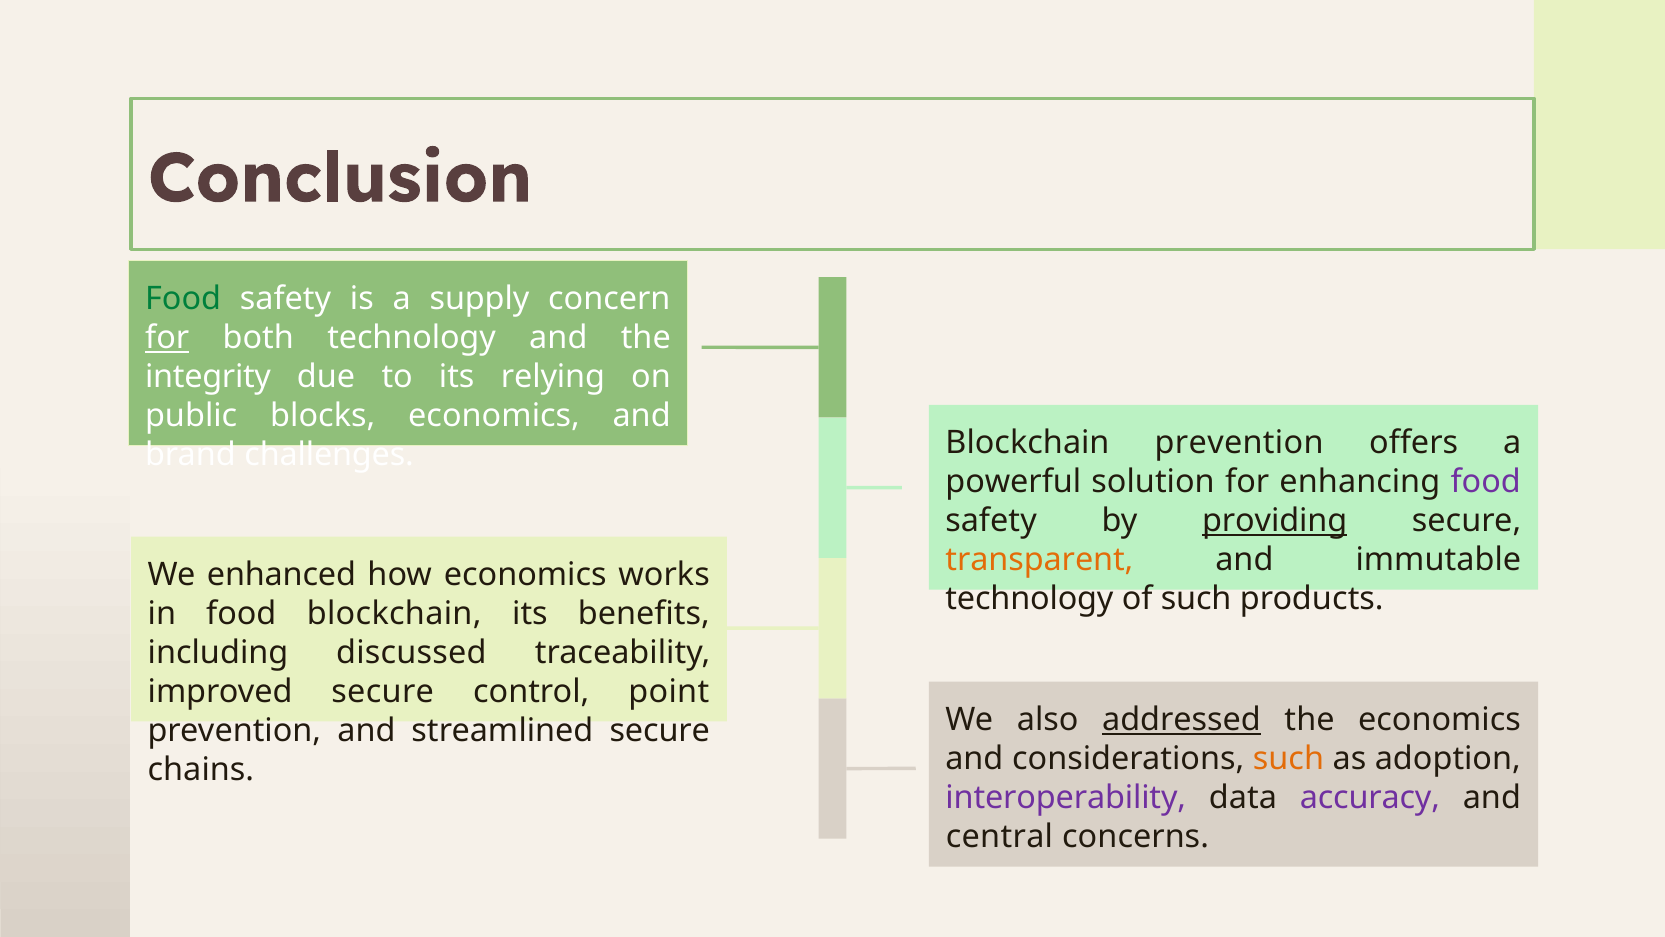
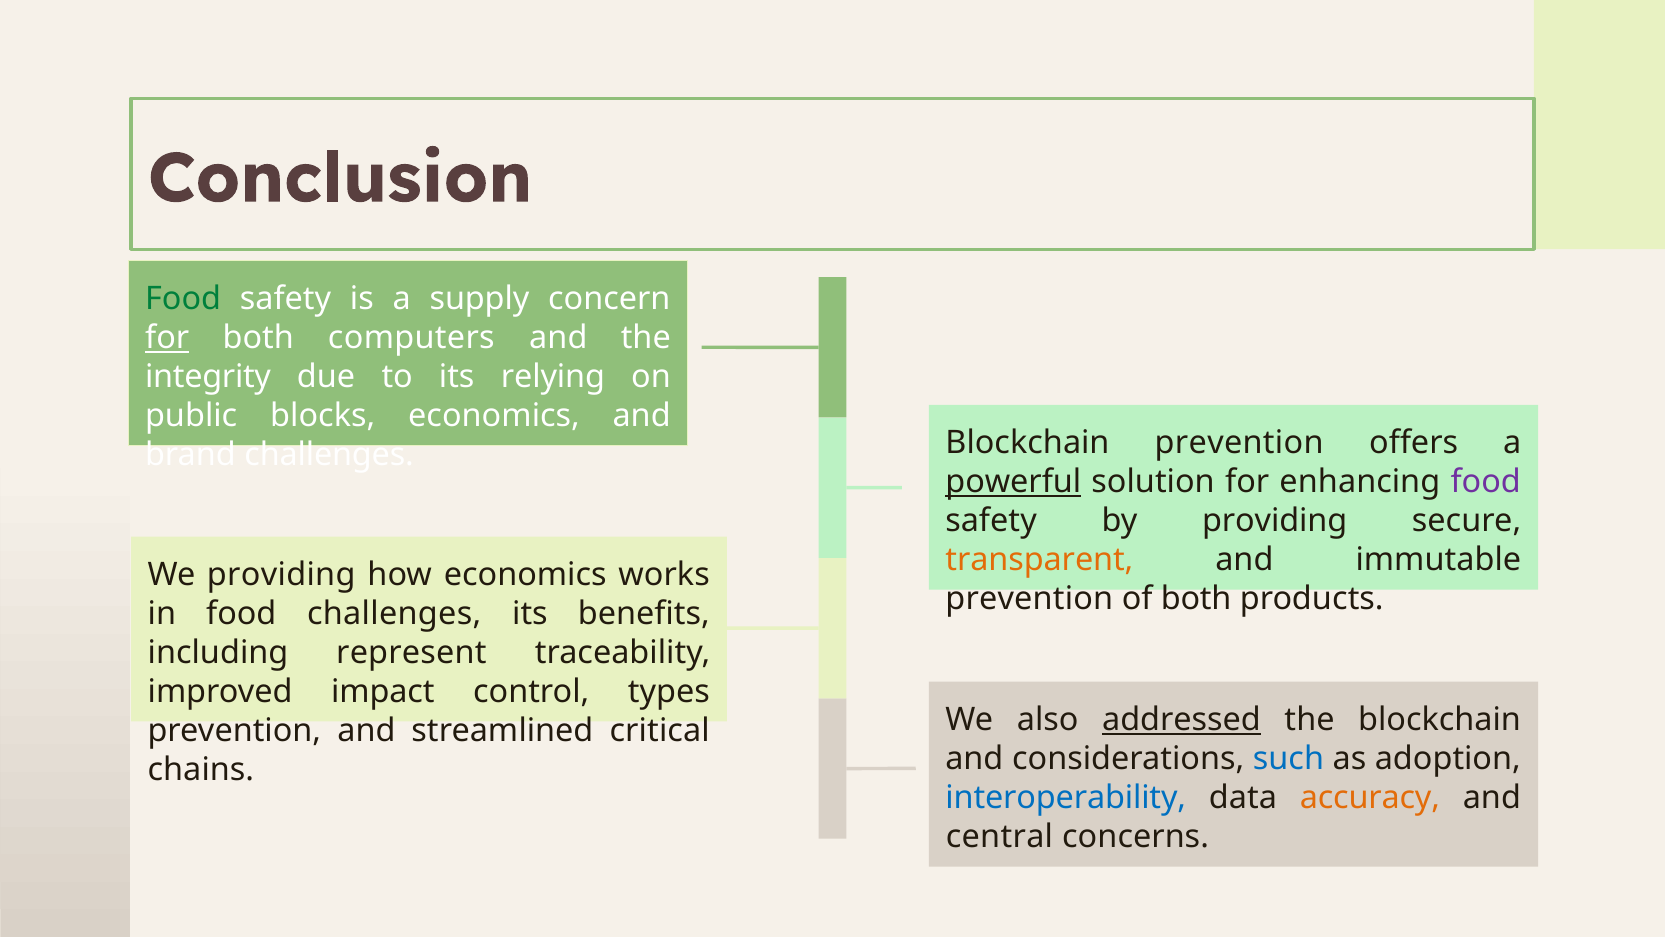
both technology: technology -> computers
powerful underline: none -> present
providing at (1275, 521) underline: present -> none
We enhanced: enhanced -> providing
technology at (1029, 598): technology -> prevention
of such: such -> both
food blockchain: blockchain -> challenges
discussed: discussed -> represent
improved secure: secure -> impact
point: point -> types
the economics: economics -> blockchain
streamlined secure: secure -> critical
such at (1288, 759) colour: orange -> blue
interoperability colour: purple -> blue
accuracy colour: purple -> orange
